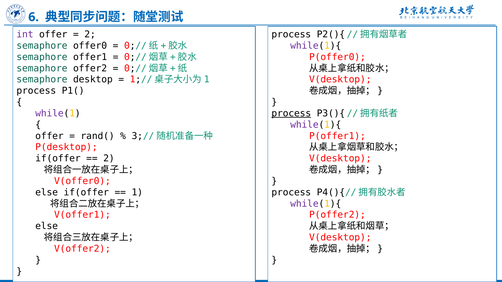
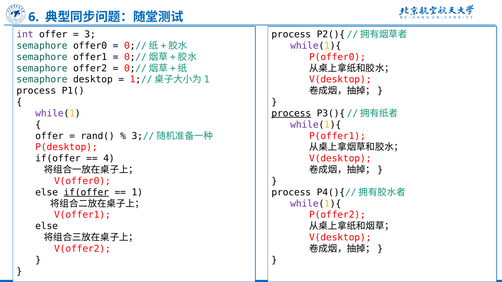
2 at (90, 34): 2 -> 3
2 at (109, 159): 2 -> 4
if(offer at (86, 193) underline: none -> present
